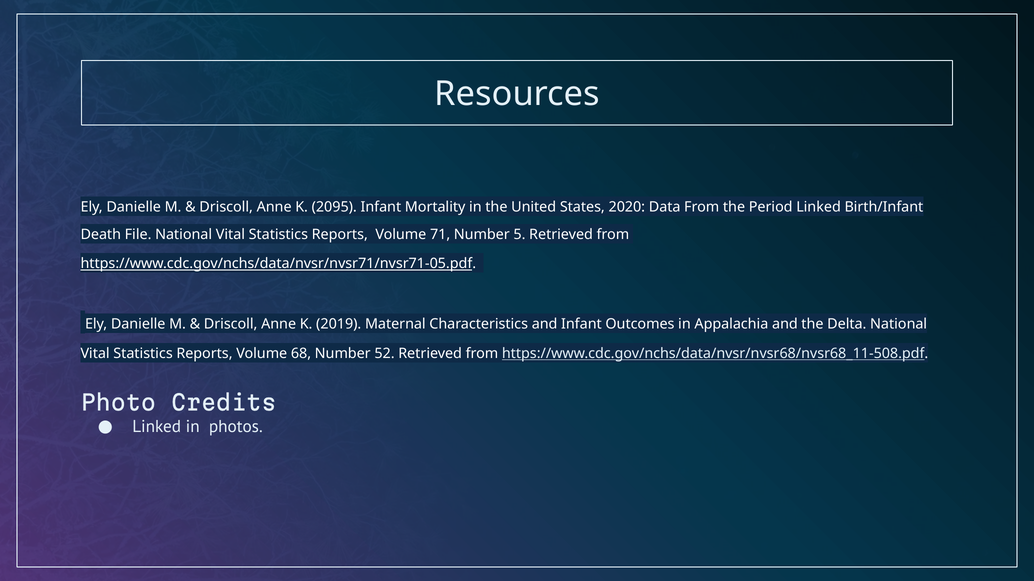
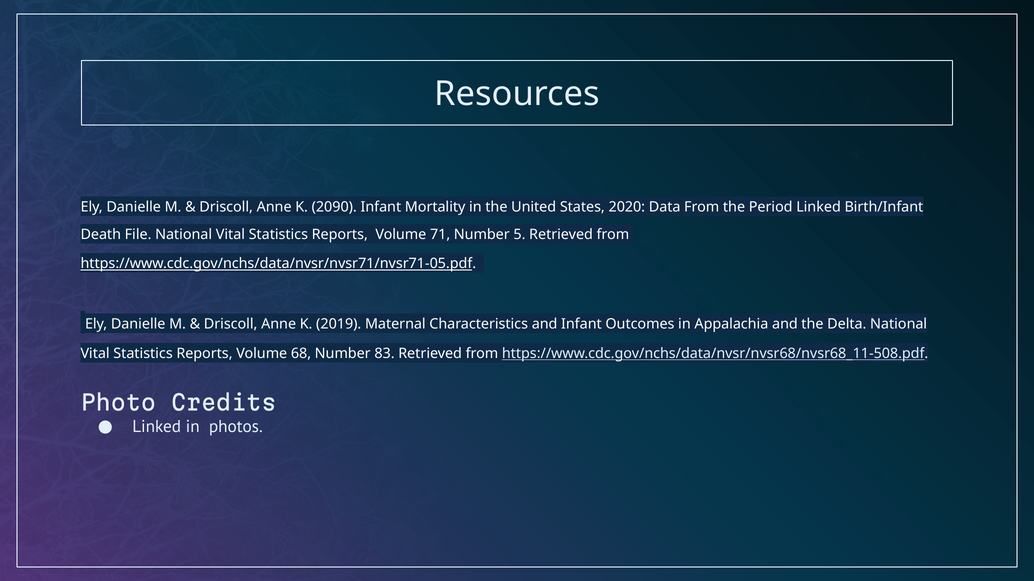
2095: 2095 -> 2090
52: 52 -> 83
